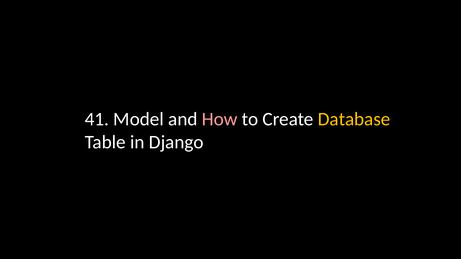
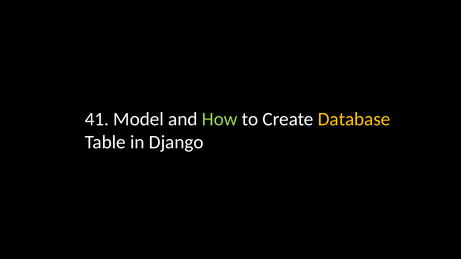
How colour: pink -> light green
